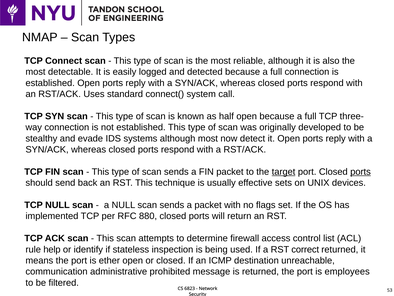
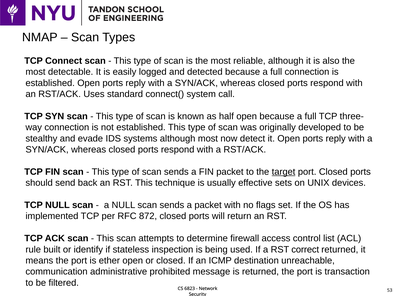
ports at (361, 171) underline: present -> none
880: 880 -> 872
help: help -> built
employees: employees -> transaction
